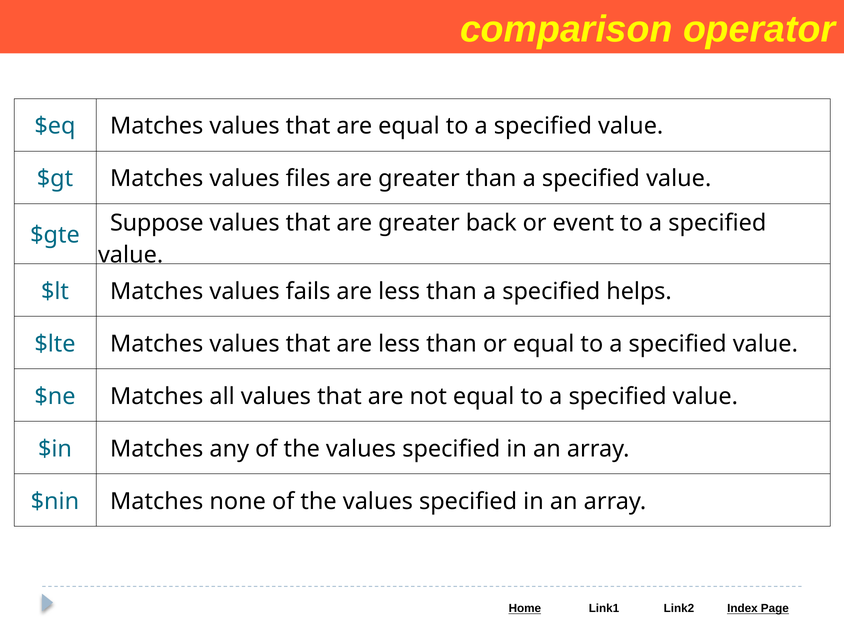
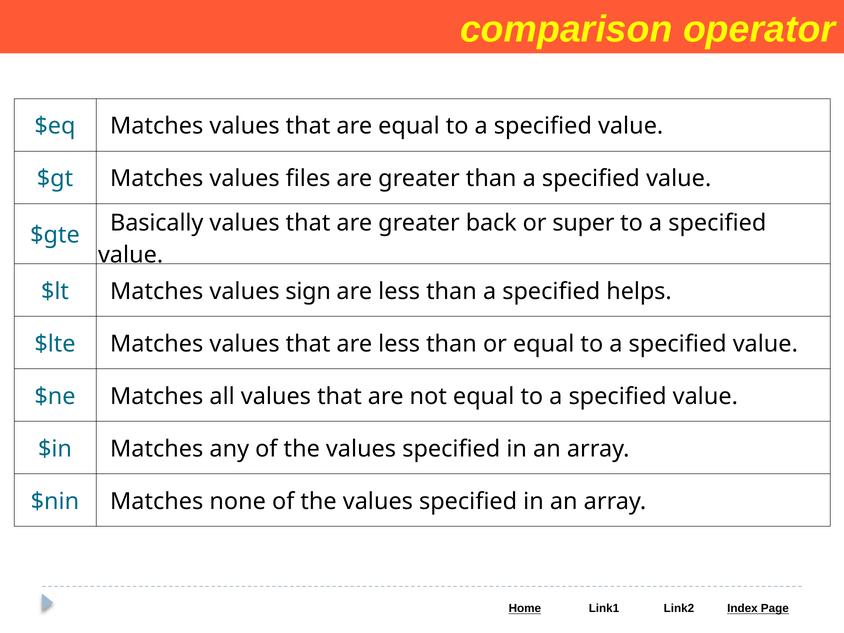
Suppose: Suppose -> Basically
event: event -> super
fails: fails -> sign
